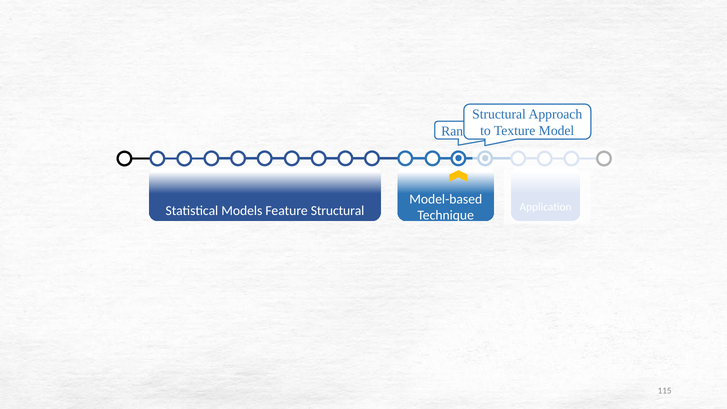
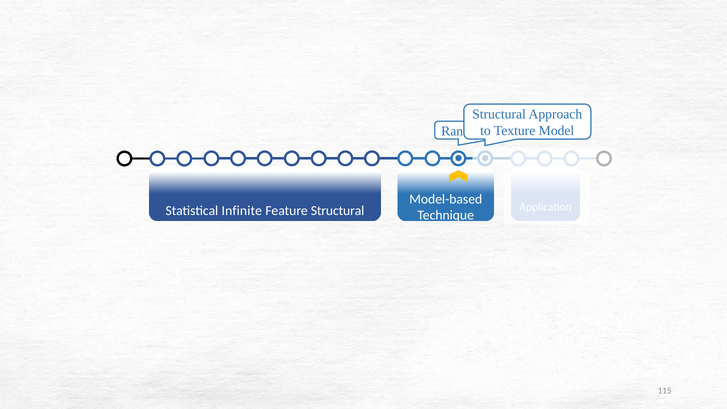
Models: Models -> Infinite
